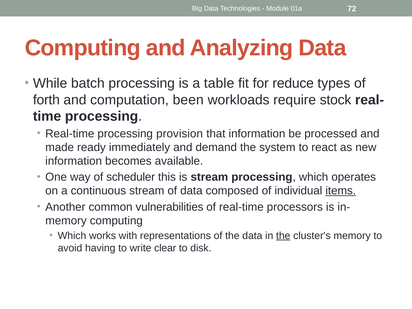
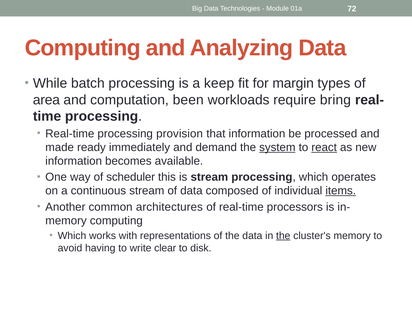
table: table -> keep
reduce: reduce -> margin
forth: forth -> area
stock: stock -> bring
system underline: none -> present
react underline: none -> present
vulnerabilities: vulnerabilities -> architectures
